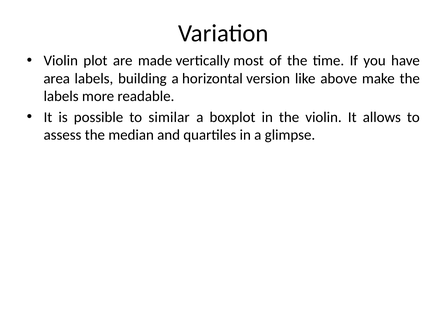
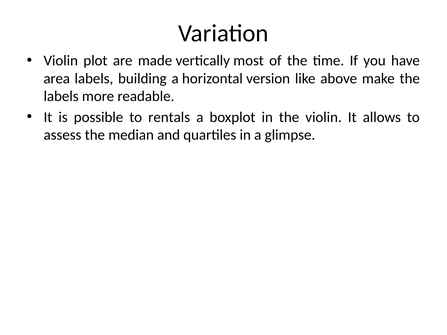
similar: similar -> rentals
